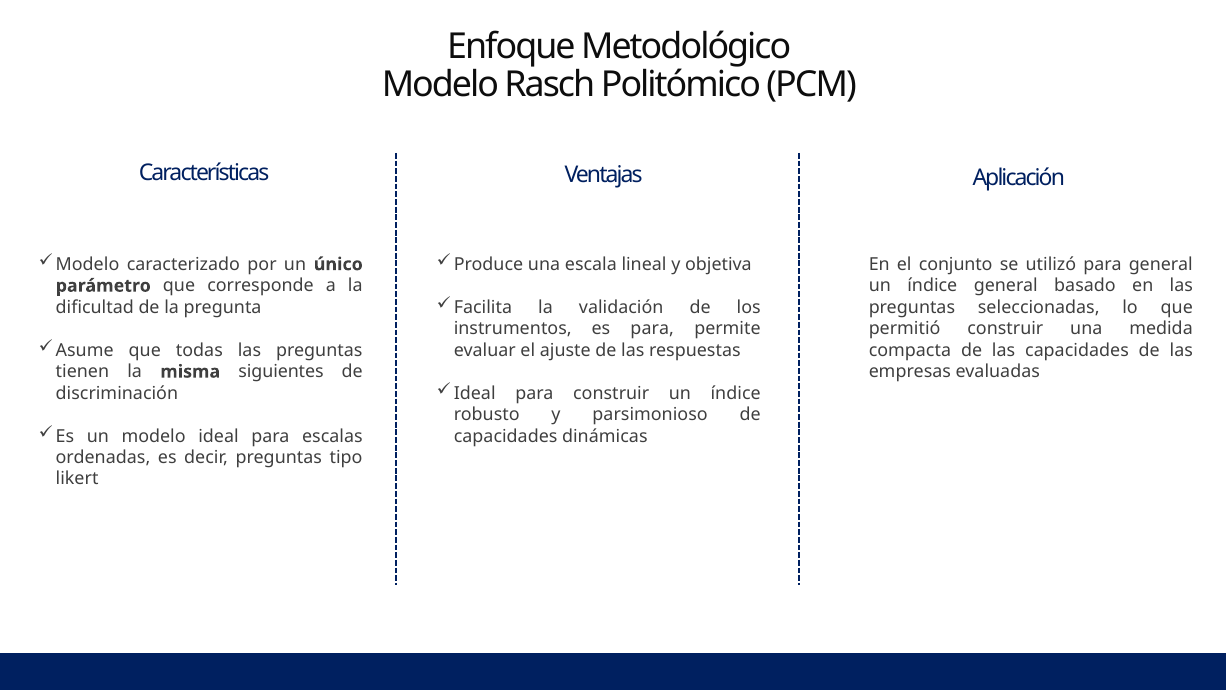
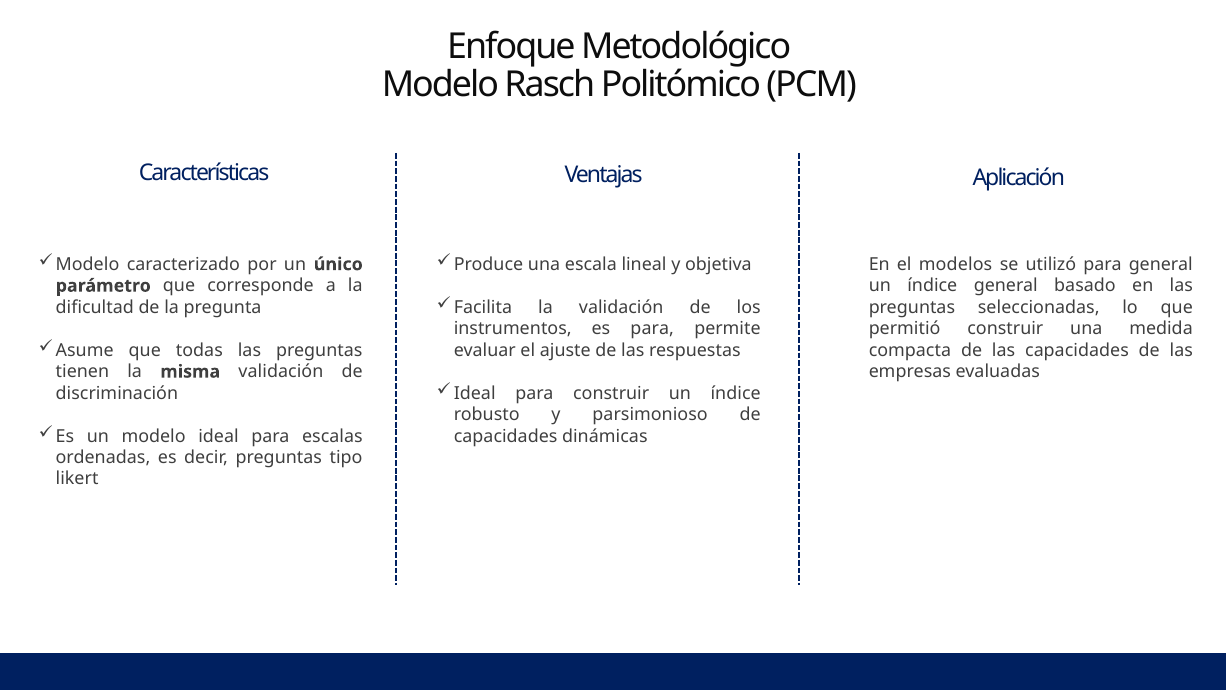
conjunto: conjunto -> modelos
misma siguientes: siguientes -> validación
